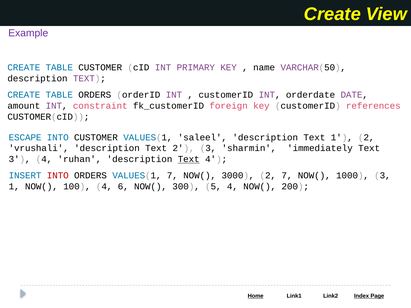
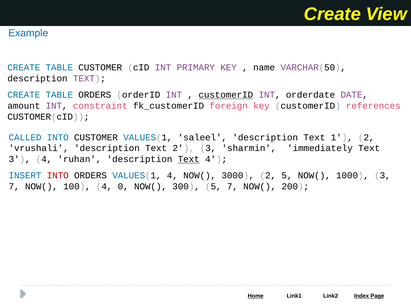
Example colour: purple -> blue
customerID at (226, 95) underline: none -> present
ESCAPE: ESCAPE -> CALLED
VALUES(1 7: 7 -> 4
2 7: 7 -> 5
1 at (14, 187): 1 -> 7
6: 6 -> 0
5 4: 4 -> 7
